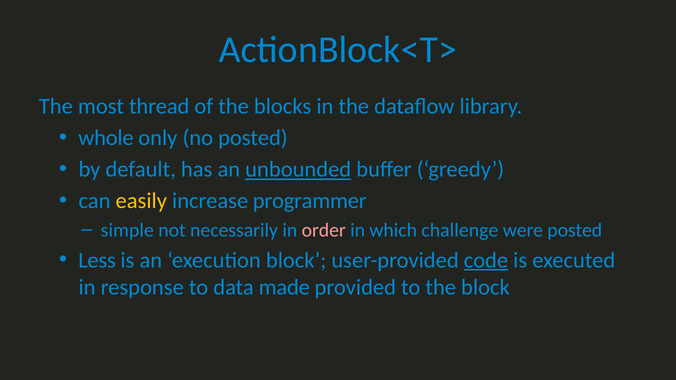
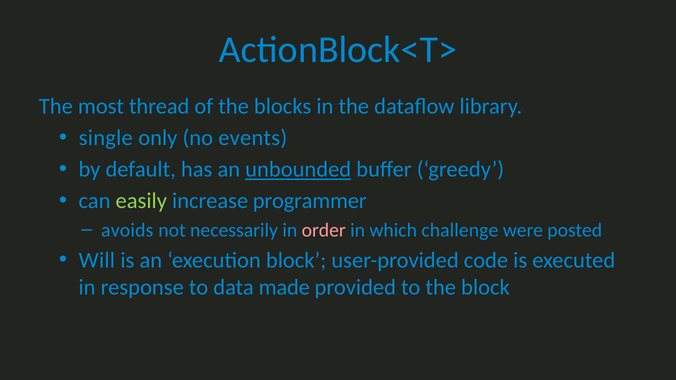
whole: whole -> single
no posted: posted -> events
easily colour: yellow -> light green
simple: simple -> avoids
Less: Less -> Will
code underline: present -> none
